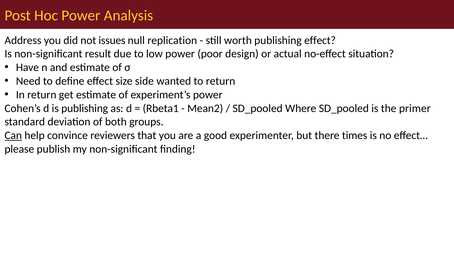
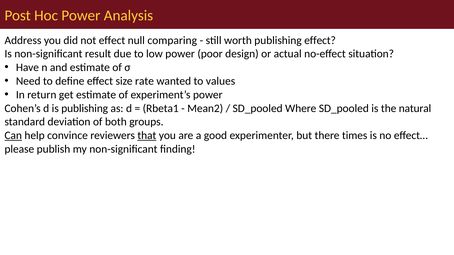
not issues: issues -> effect
replication: replication -> comparing
side: side -> rate
to return: return -> values
primer: primer -> natural
that underline: none -> present
